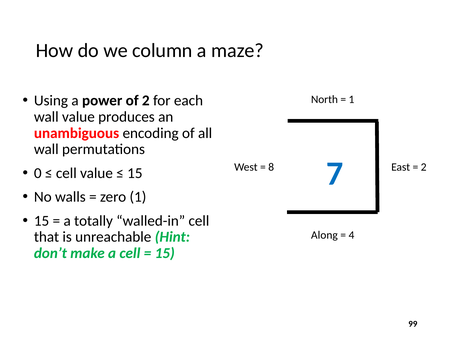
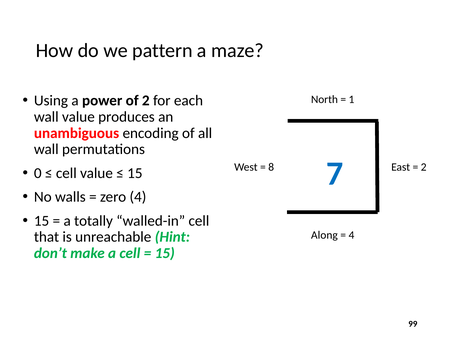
column: column -> pattern
zero 1: 1 -> 4
